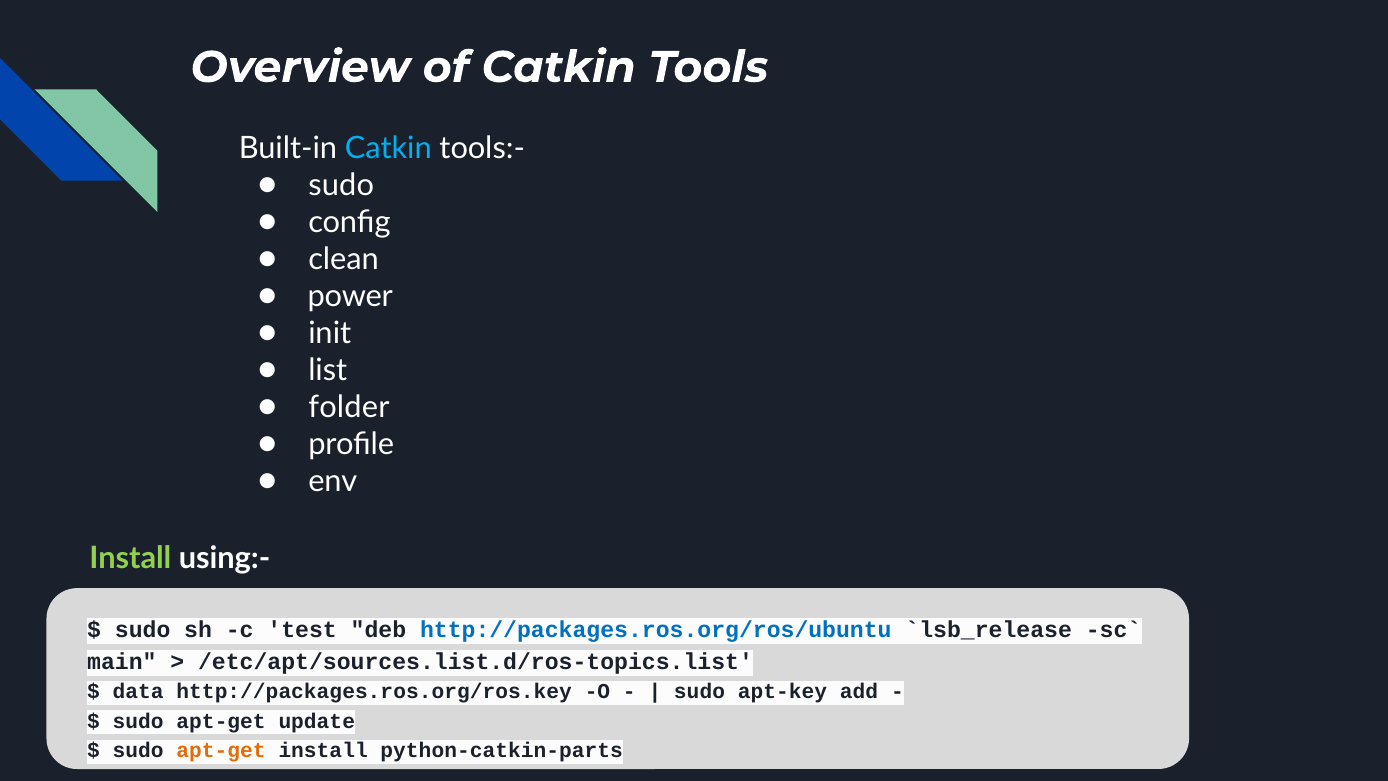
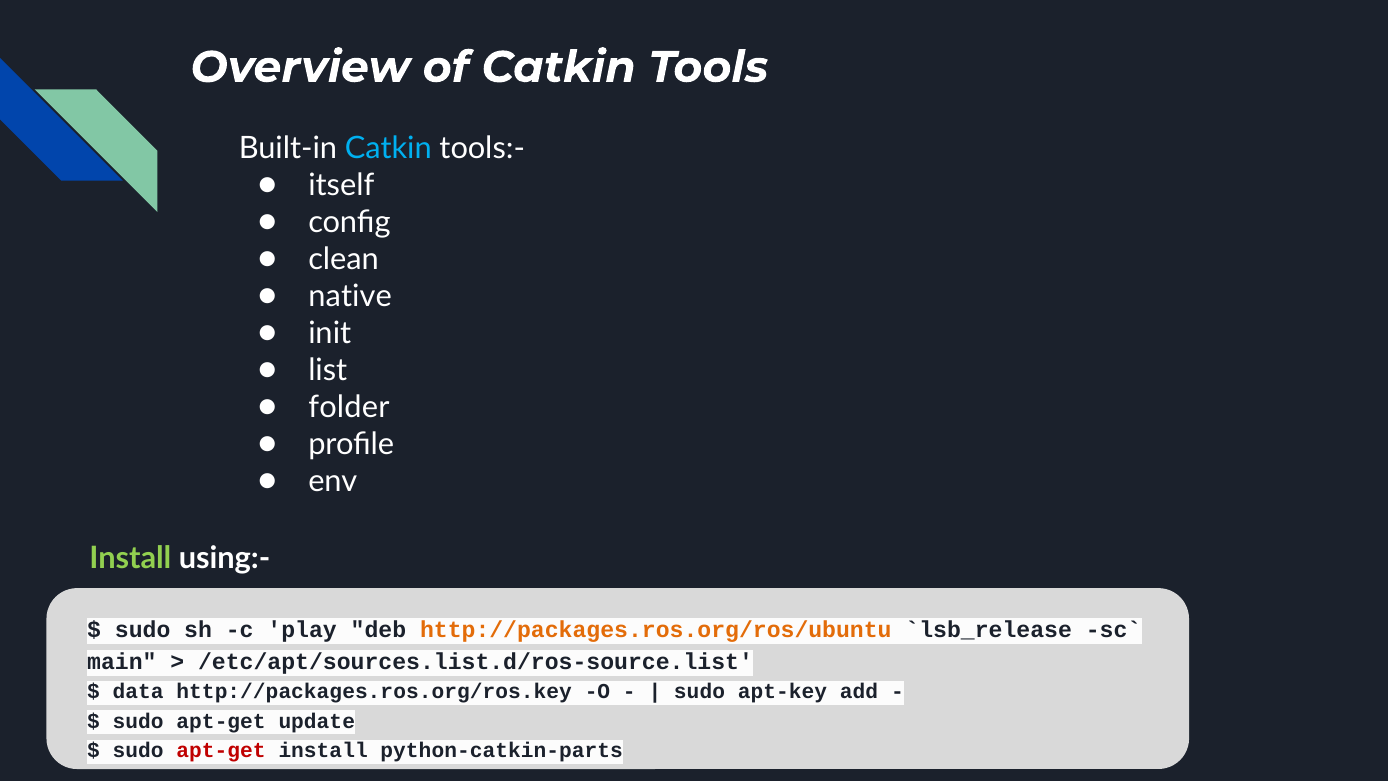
sudo at (341, 185): sudo -> itself
power: power -> native
test: test -> play
http://packages.ros.org/ros/ubuntu colour: blue -> orange
/etc/apt/sources.list.d/ros-topics.list: /etc/apt/sources.list.d/ros-topics.list -> /etc/apt/sources.list.d/ros-source.list
apt-get at (221, 750) colour: orange -> red
